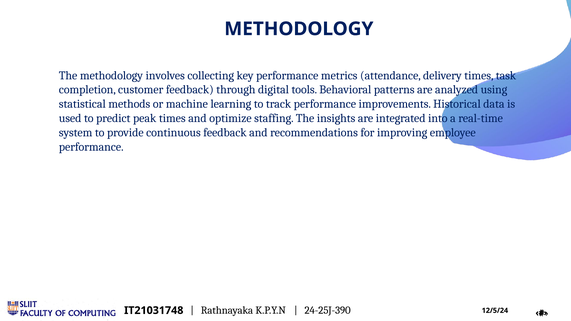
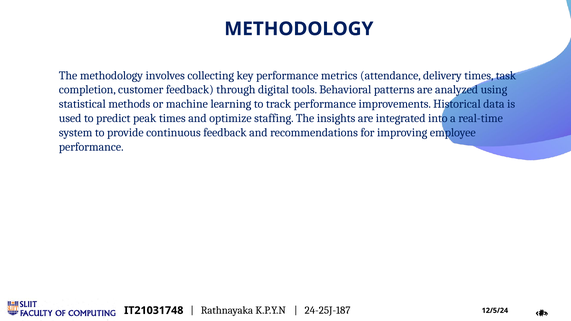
24-25J-390: 24-25J-390 -> 24-25J-187
